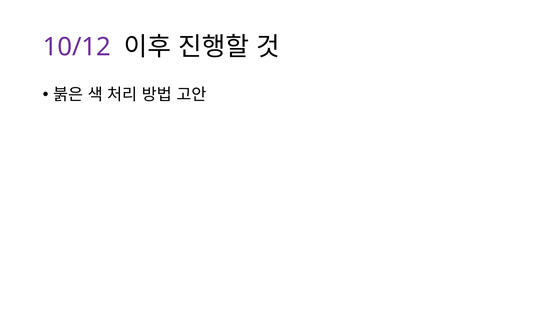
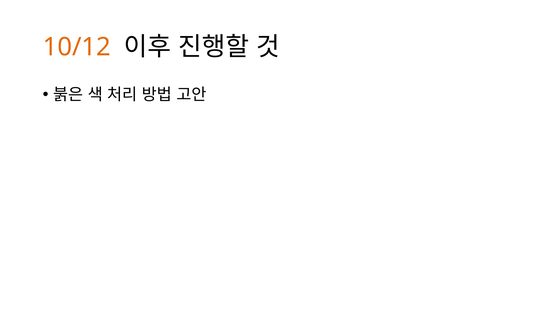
10/12 colour: purple -> orange
